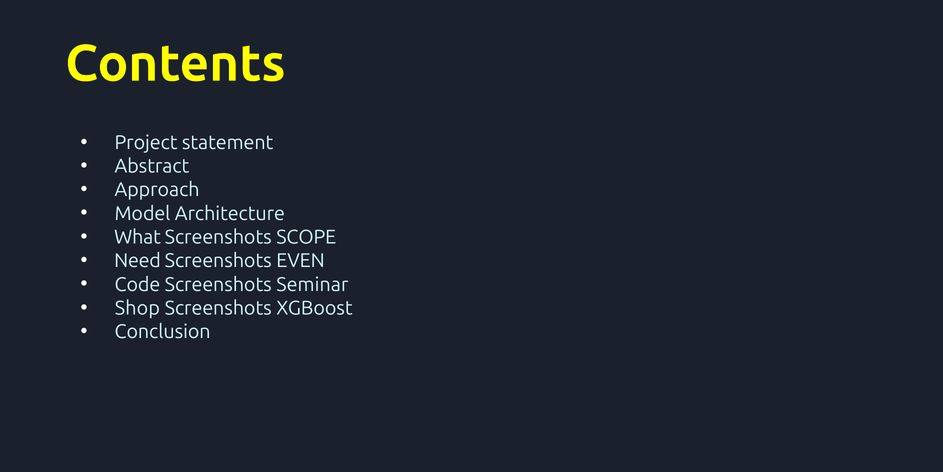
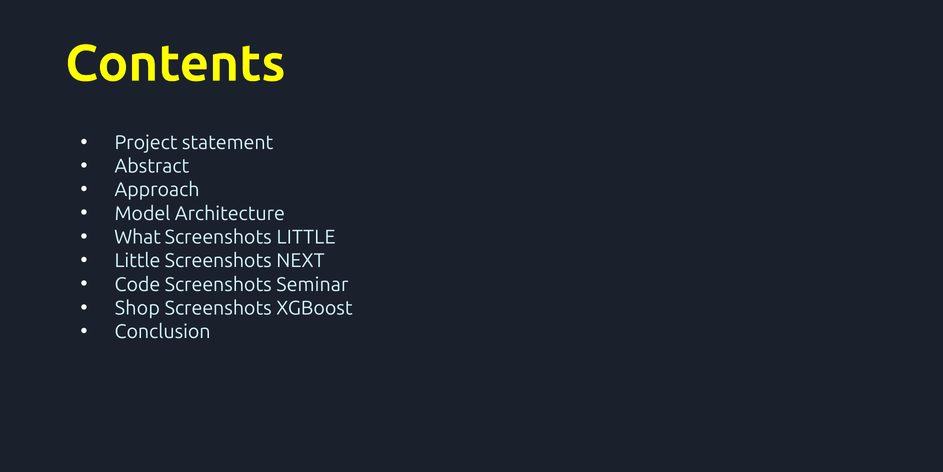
Screenshots SCOPE: SCOPE -> LITTLE
Need at (138, 261): Need -> Little
EVEN: EVEN -> NEXT
